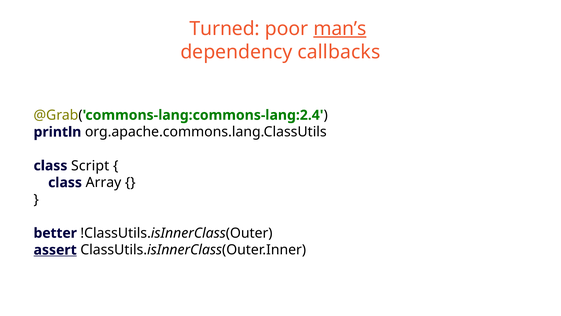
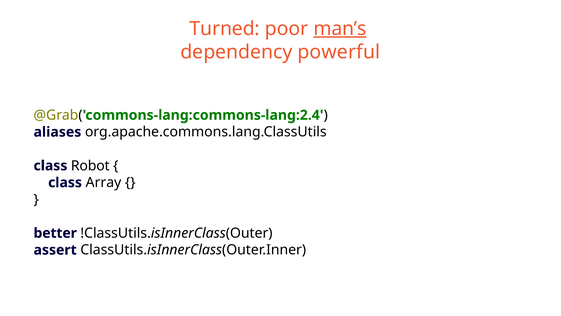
callbacks: callbacks -> powerful
println: println -> aliases
Script: Script -> Robot
assert underline: present -> none
